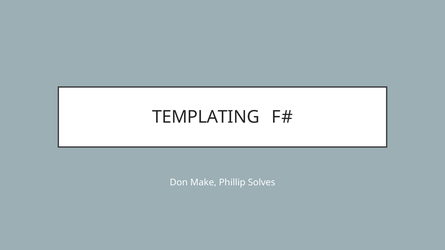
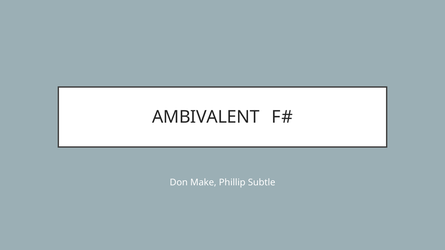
TEMPLATING: TEMPLATING -> AMBIVALENT
Solves: Solves -> Subtle
